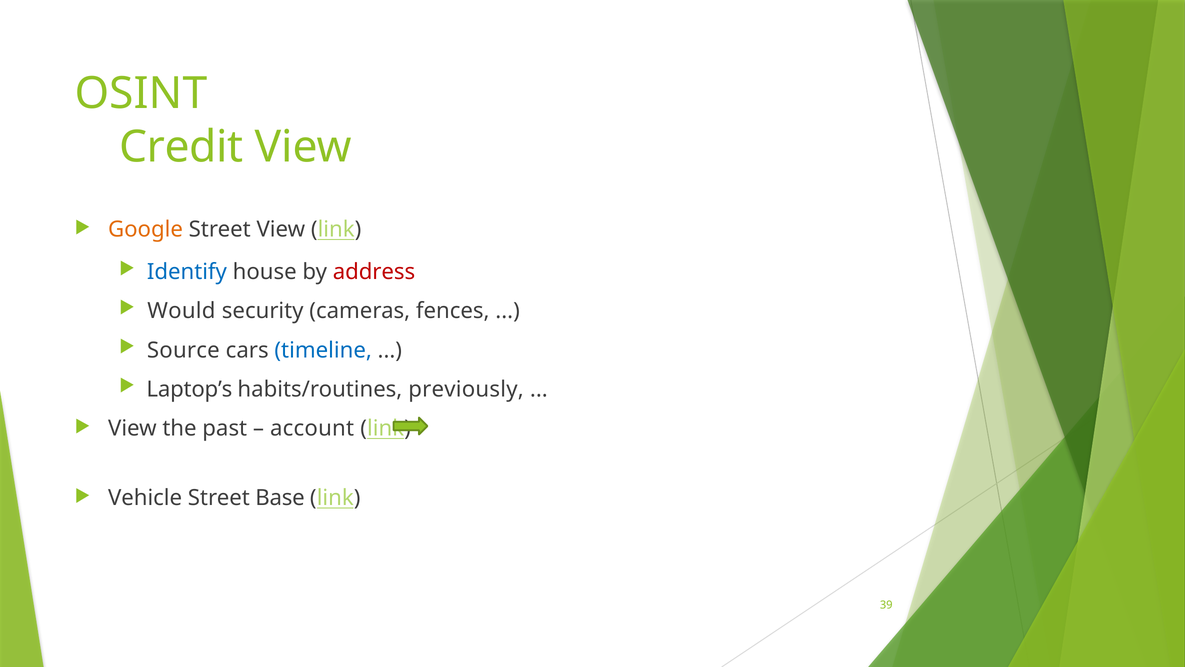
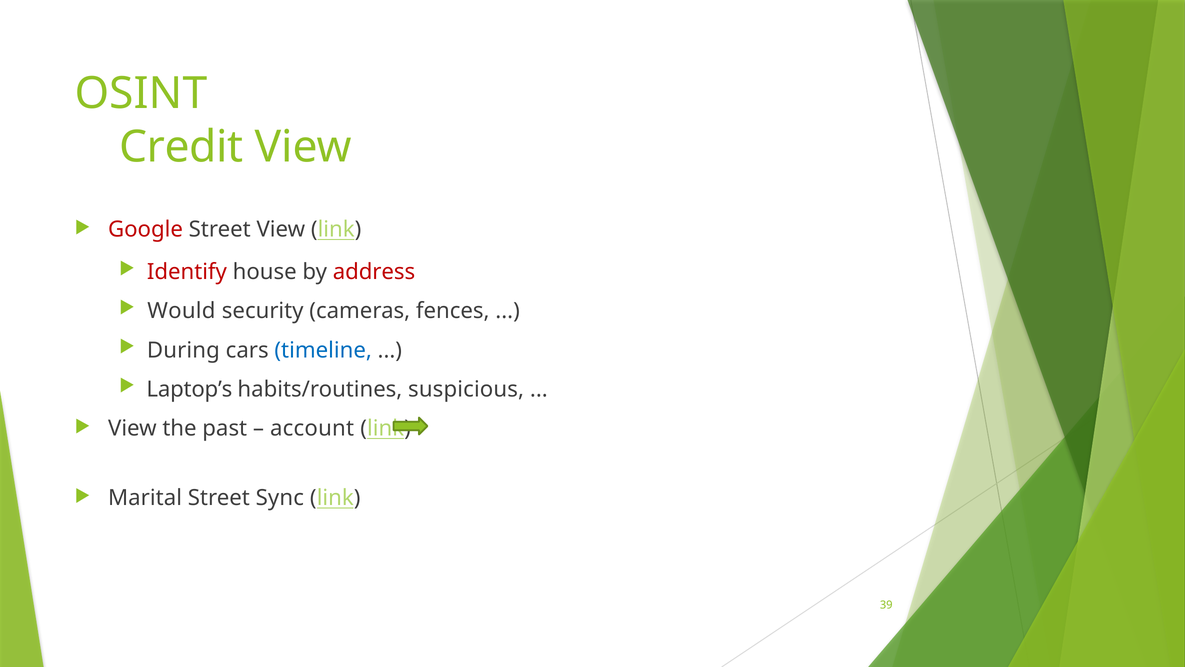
Google colour: orange -> red
Identify colour: blue -> red
Source: Source -> During
previously: previously -> suspicious
Vehicle: Vehicle -> Marital
Base: Base -> Sync
